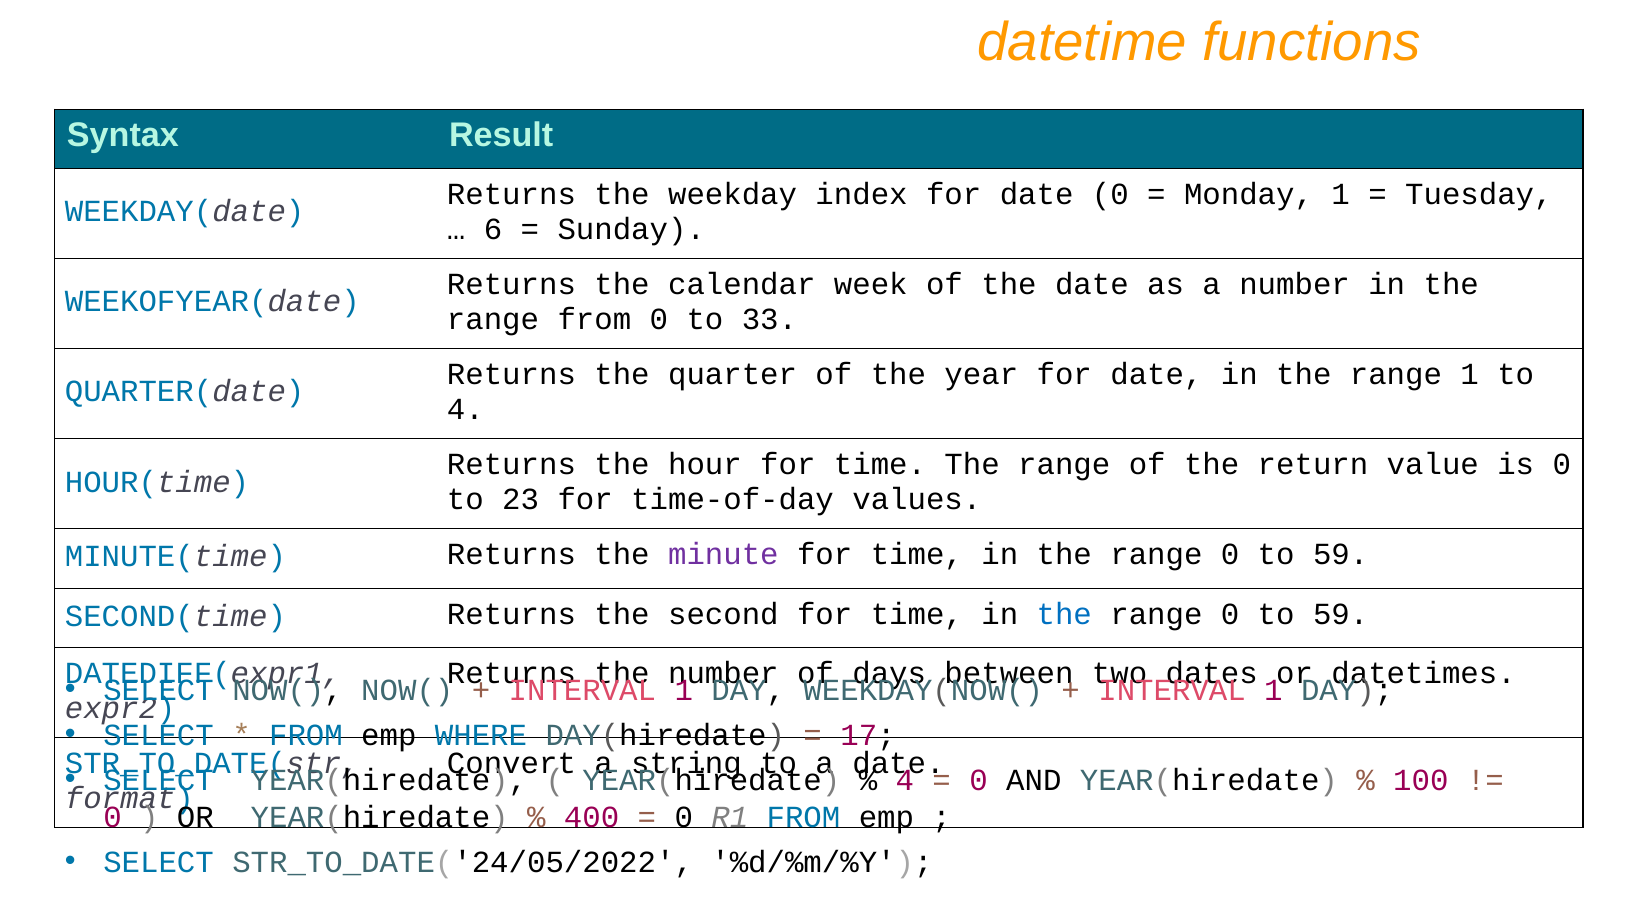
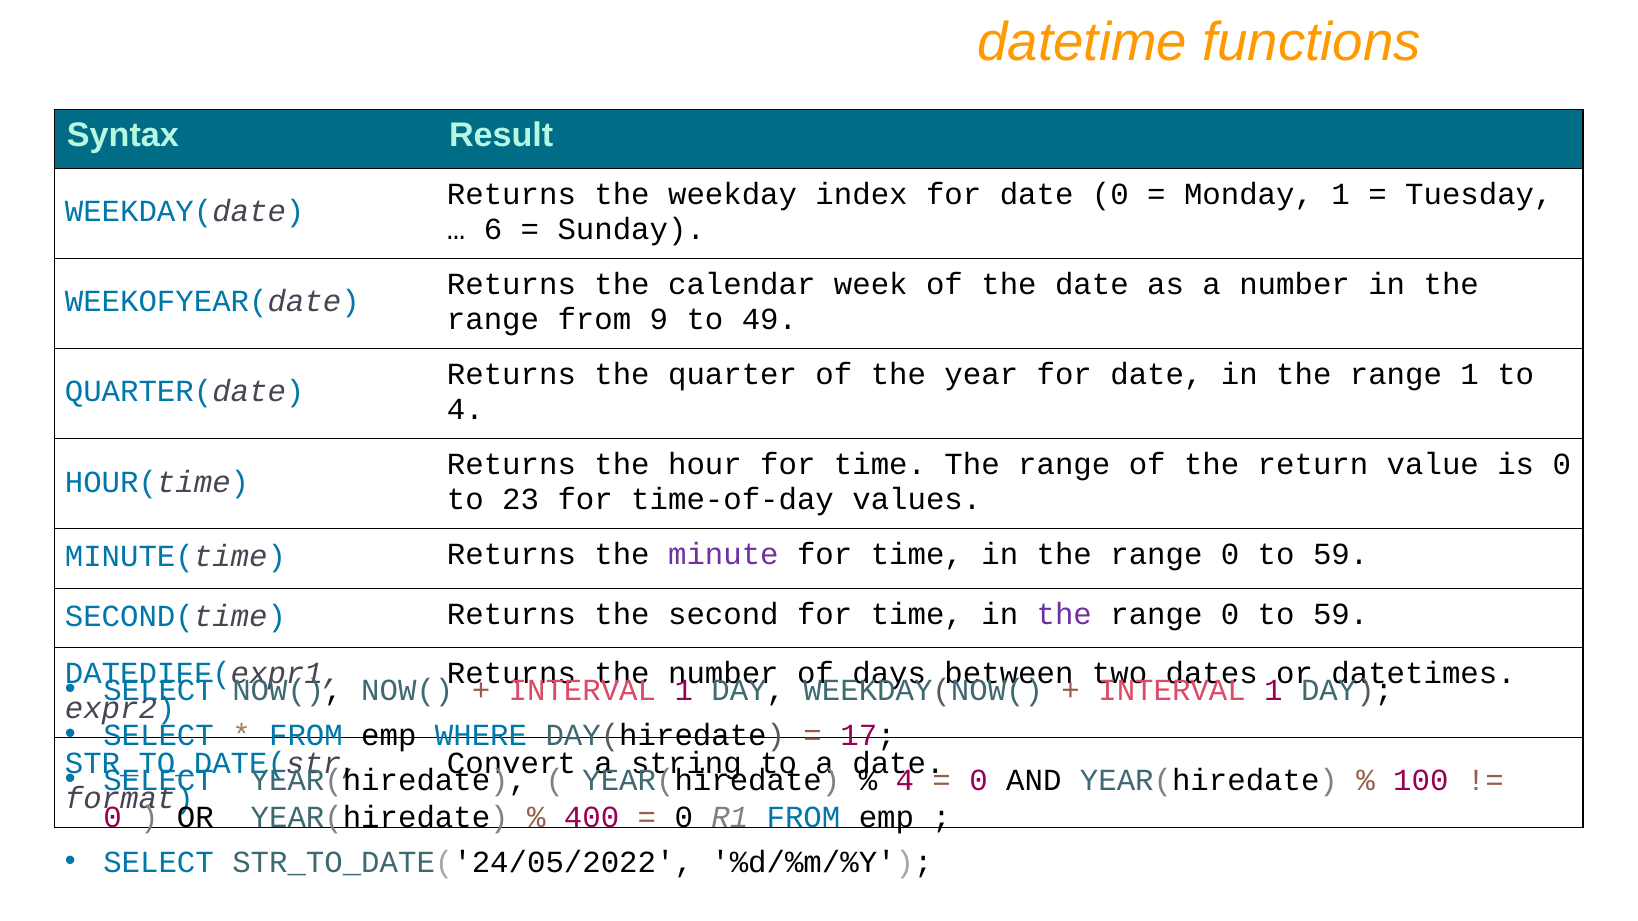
from 0: 0 -> 9
33: 33 -> 49
the at (1064, 614) colour: blue -> purple
